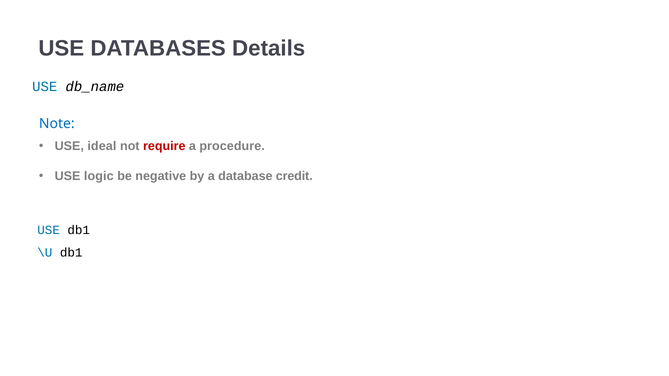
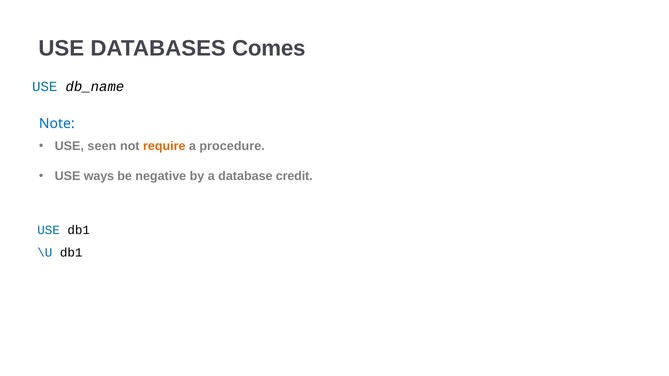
Details: Details -> Comes
ideal: ideal -> seen
require colour: red -> orange
logic: logic -> ways
